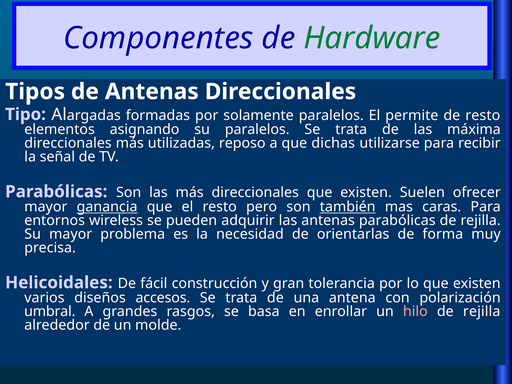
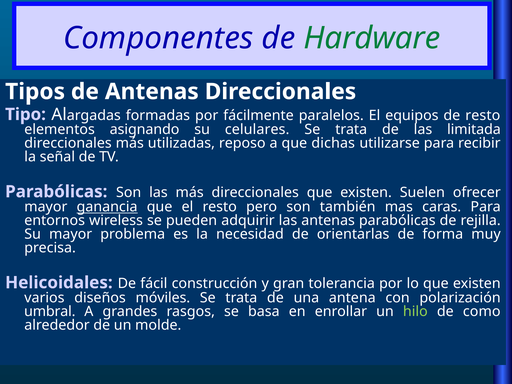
solamente: solamente -> fácilmente
permite: permite -> equipos
su paralelos: paralelos -> celulares
máxima: máxima -> limitada
también underline: present -> none
accesos: accesos -> móviles
hilo colour: pink -> light green
rejilla at (482, 311): rejilla -> como
